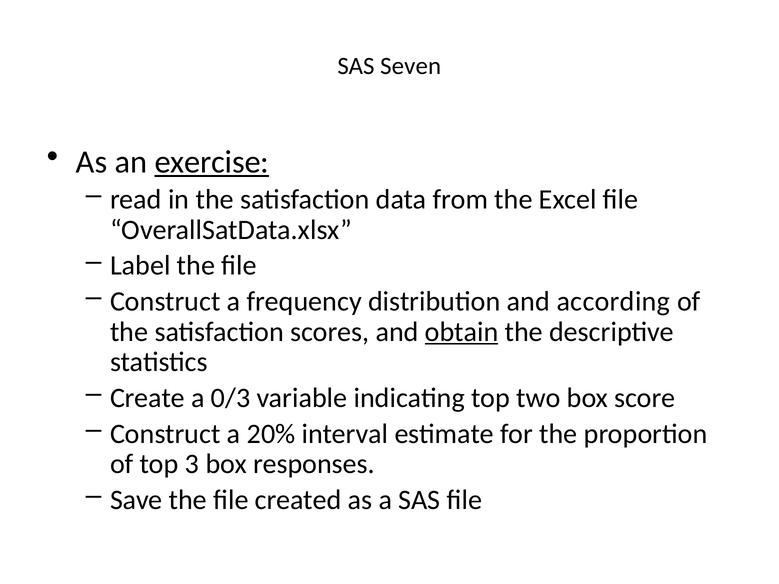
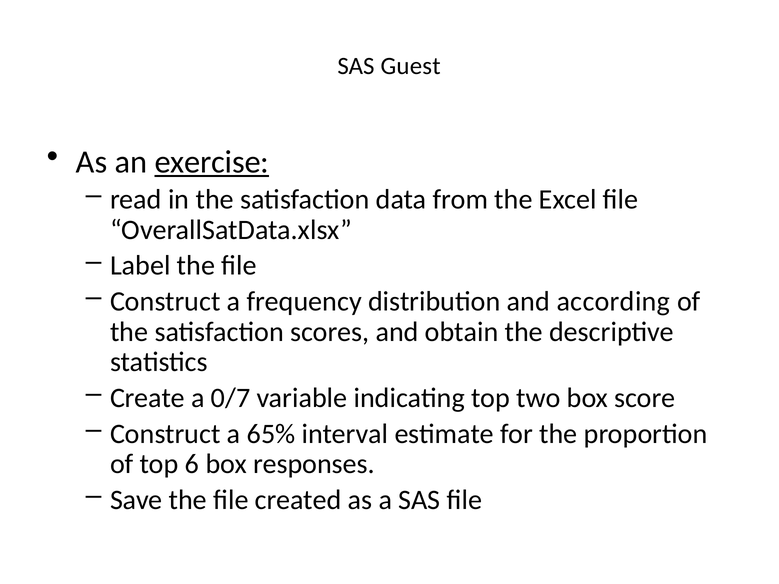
Seven: Seven -> Guest
obtain underline: present -> none
0/3: 0/3 -> 0/7
20%: 20% -> 65%
3: 3 -> 6
